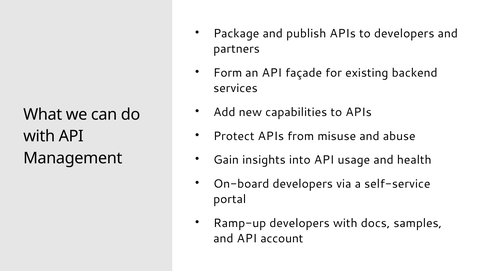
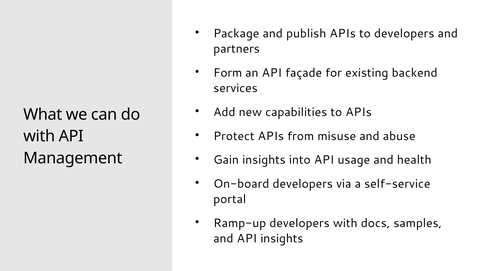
API account: account -> insights
